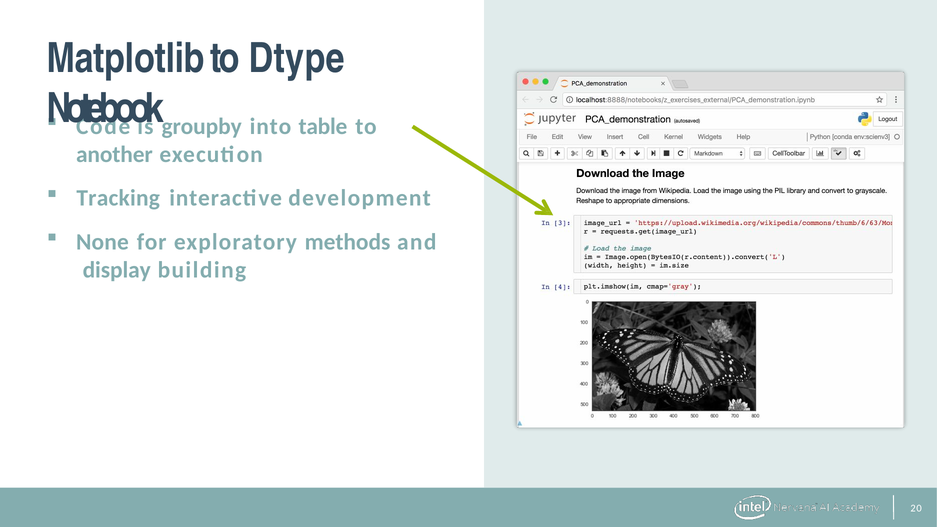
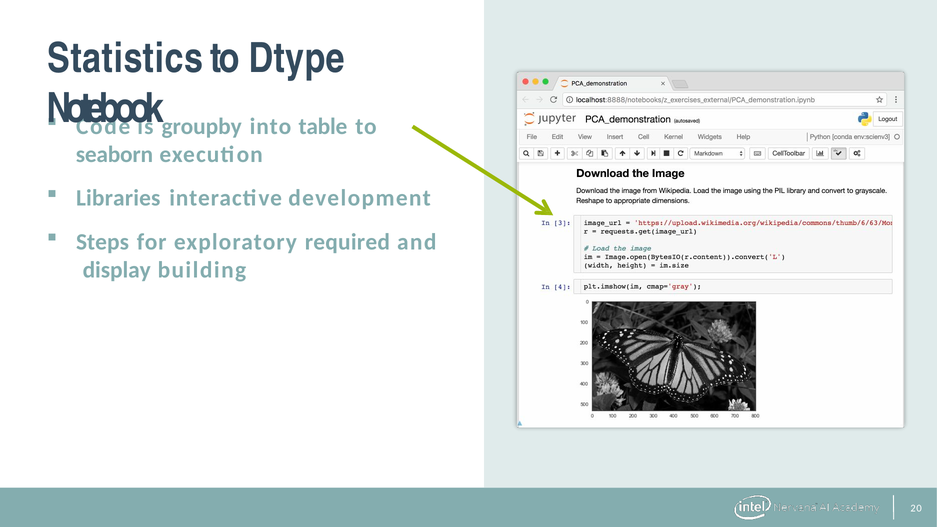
Matplotlib: Matplotlib -> Statistics
another: another -> seaborn
Tracking: Tracking -> Libraries
None: None -> Steps
methods: methods -> required
